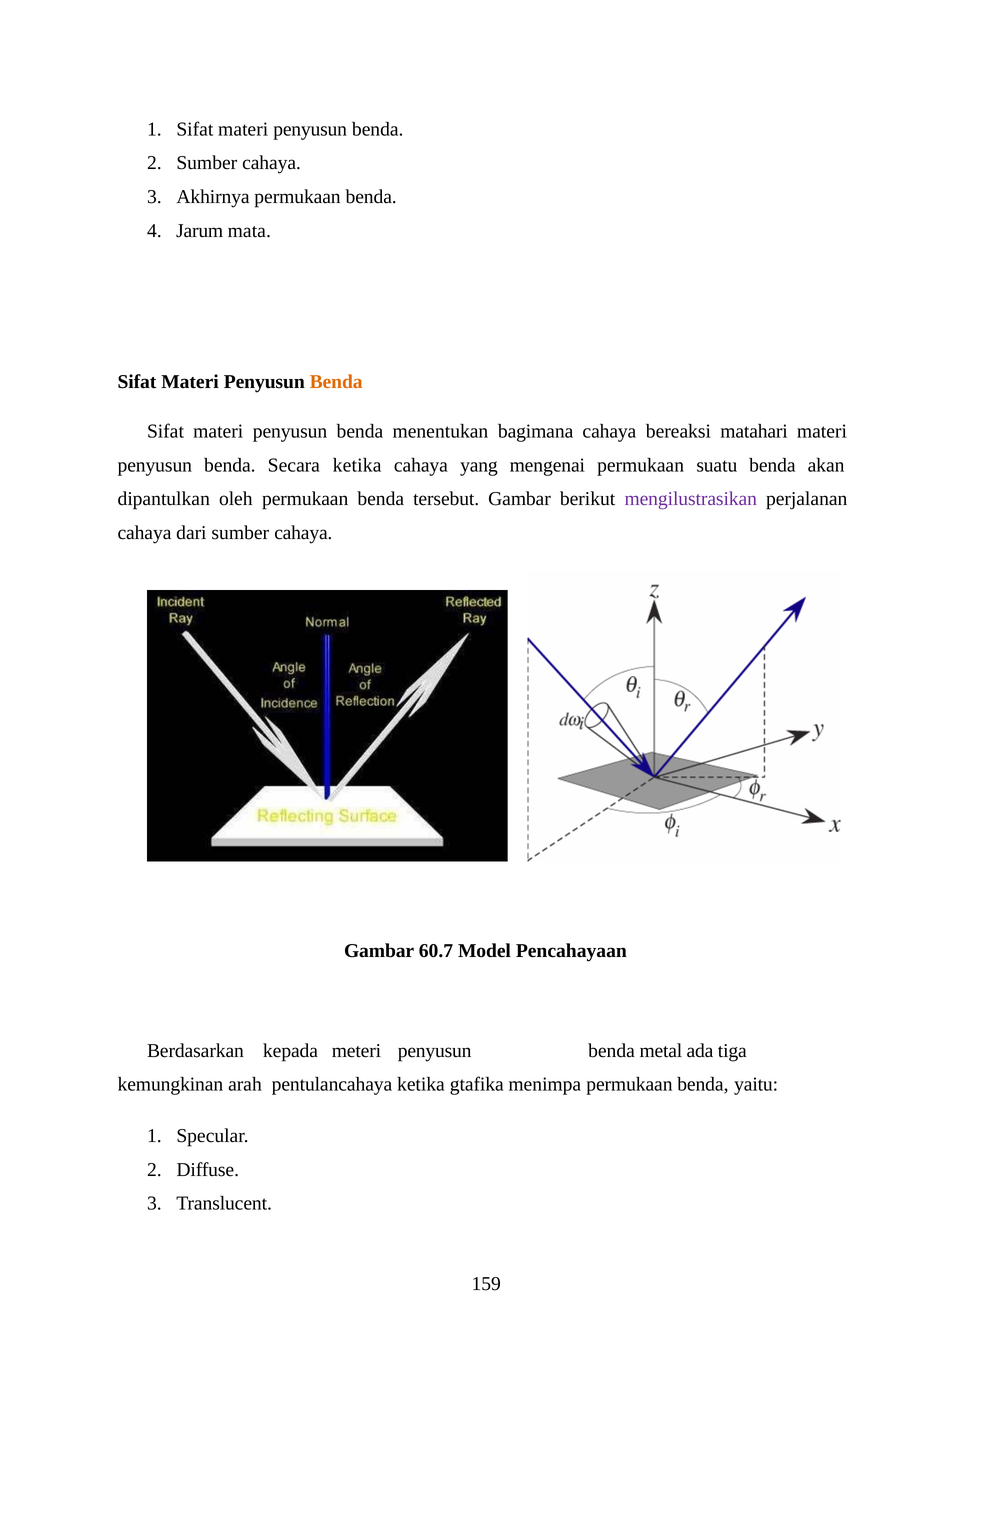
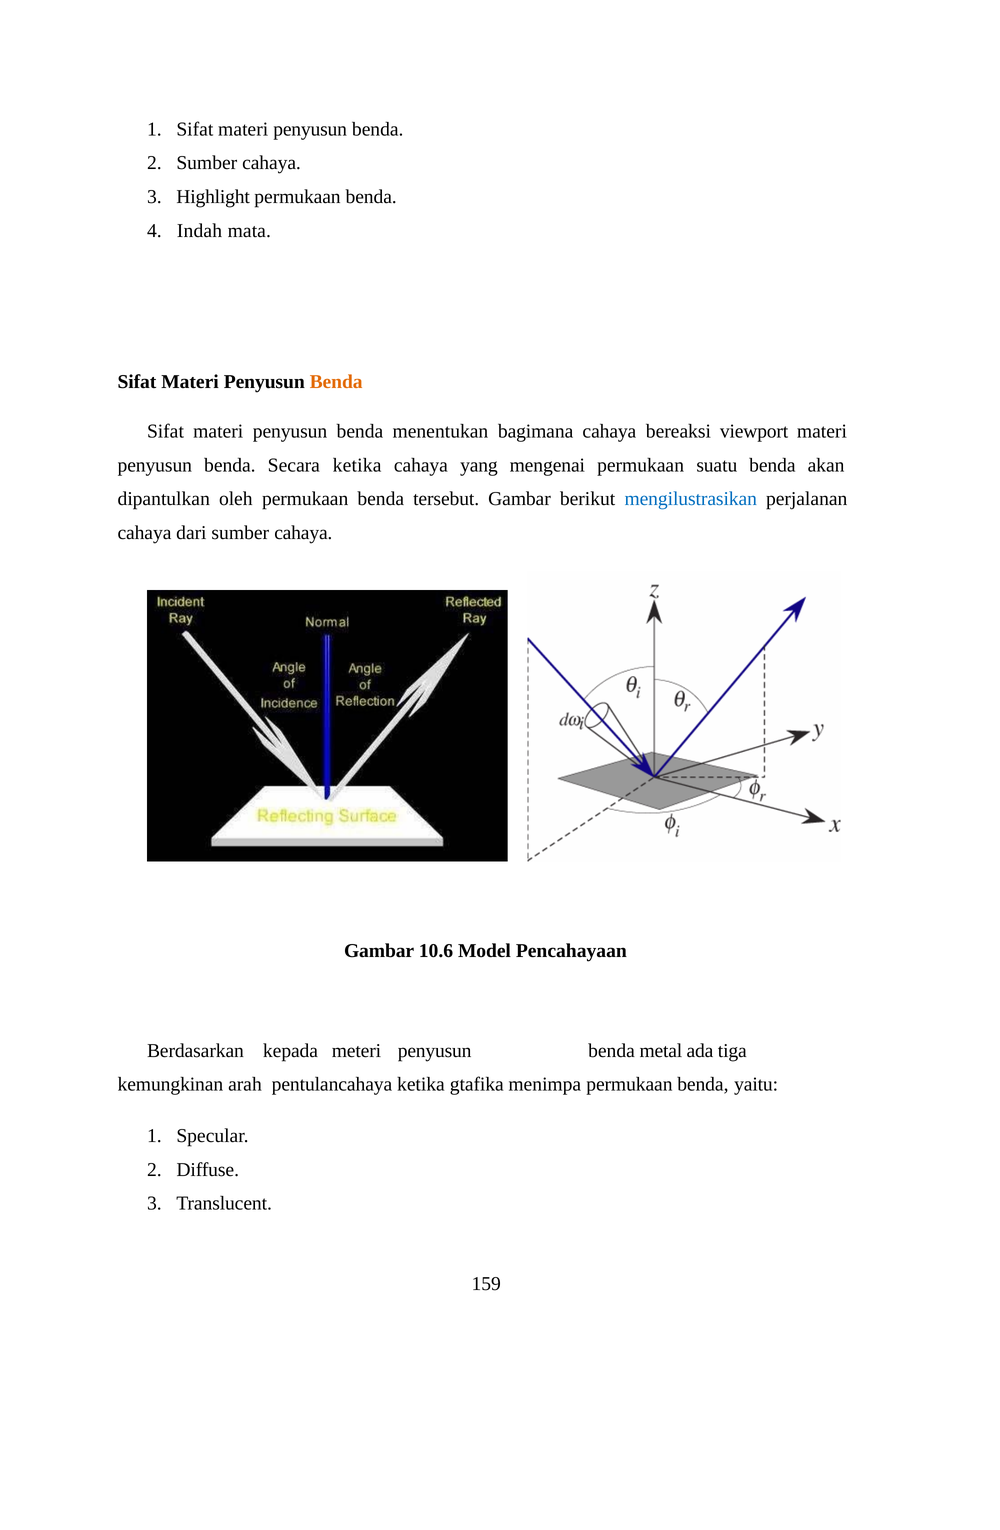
Akhirnya: Akhirnya -> Highlight
Jarum: Jarum -> Indah
matahari: matahari -> viewport
mengilustrasikan colour: purple -> blue
60.7: 60.7 -> 10.6
